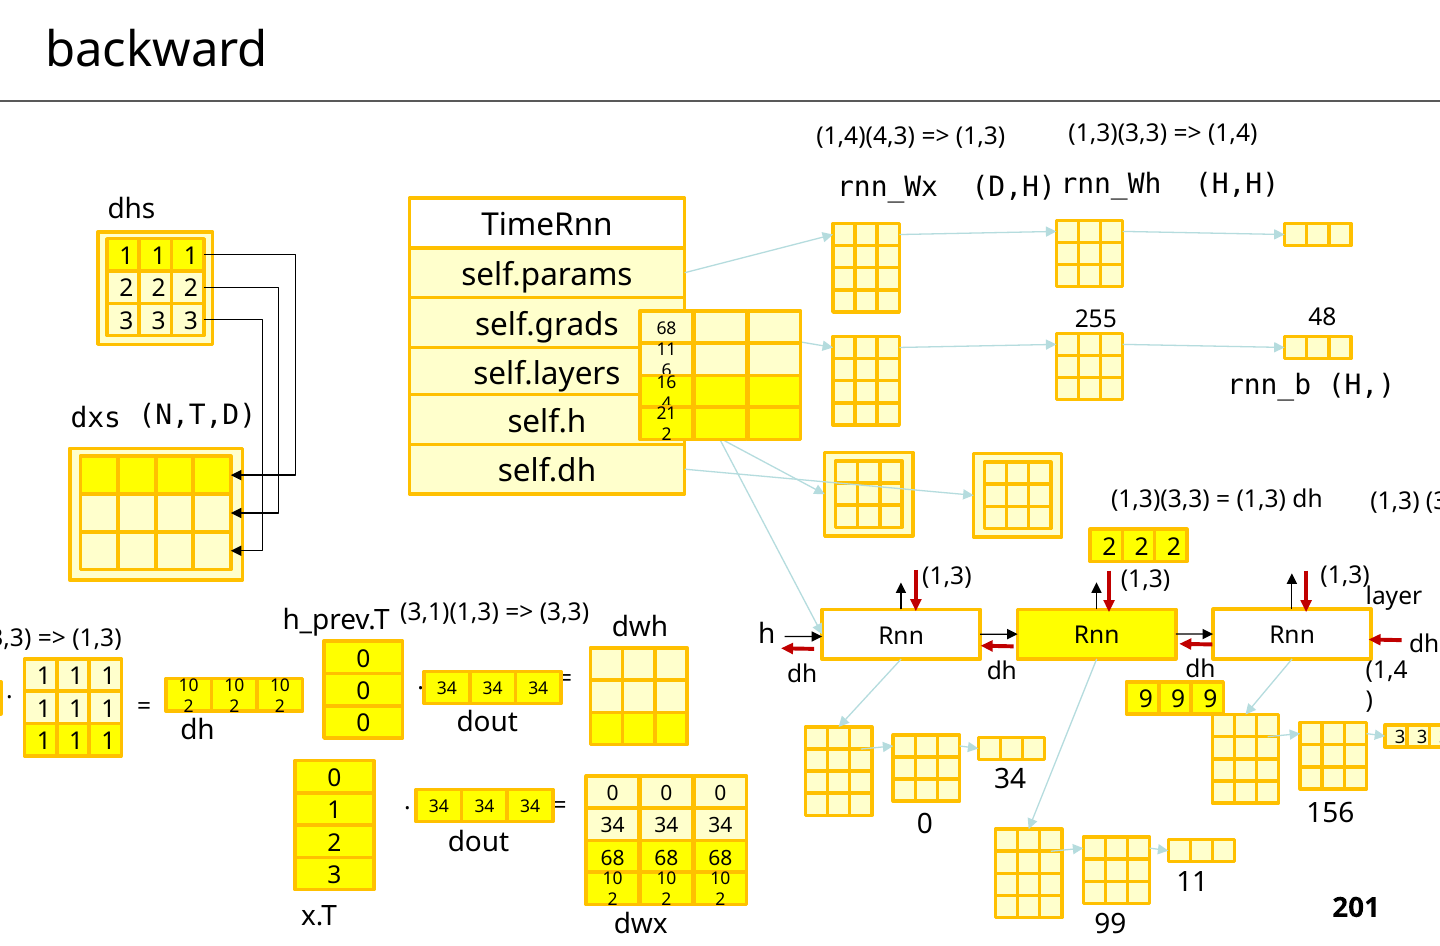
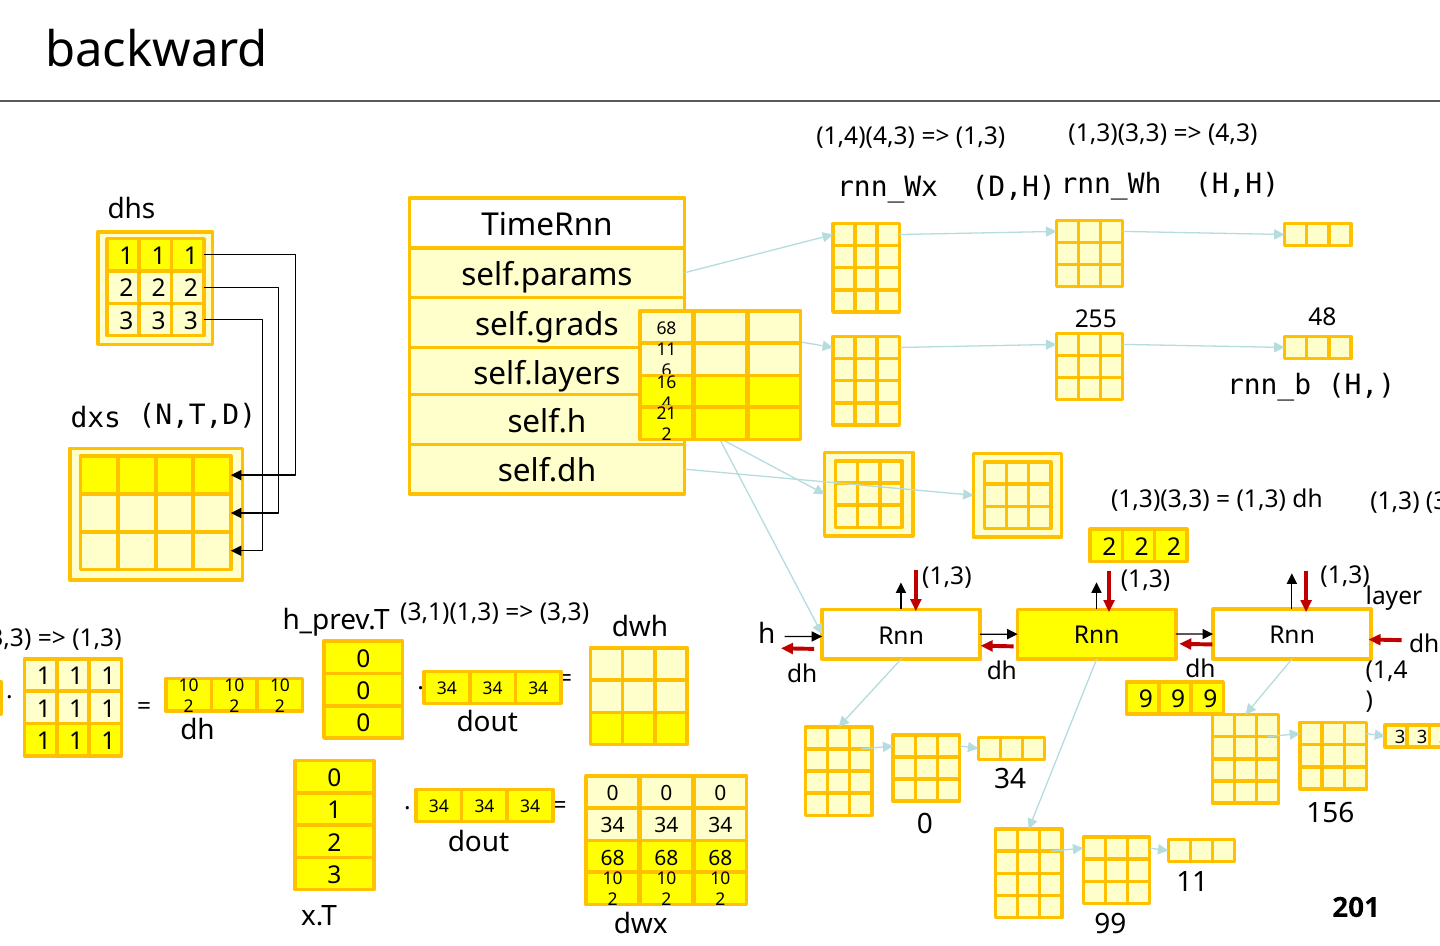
1,4 at (1233, 133): 1,4 -> 4,3
